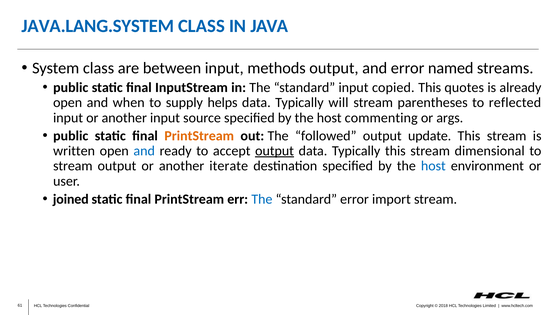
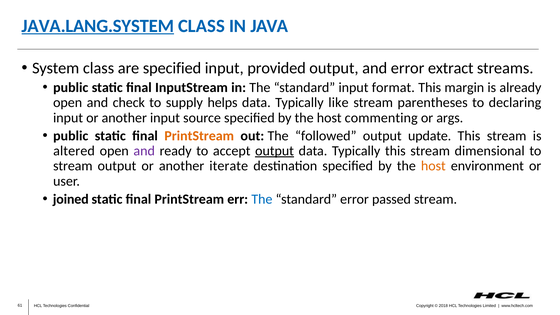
JAVA.LANG.SYSTEM underline: none -> present
are between: between -> specified
methods: methods -> provided
named: named -> extract
copied: copied -> format
quotes: quotes -> margin
when: when -> check
will: will -> like
reflected: reflected -> declaring
written: written -> altered
and at (144, 151) colour: blue -> purple
host at (433, 166) colour: blue -> orange
import: import -> passed
